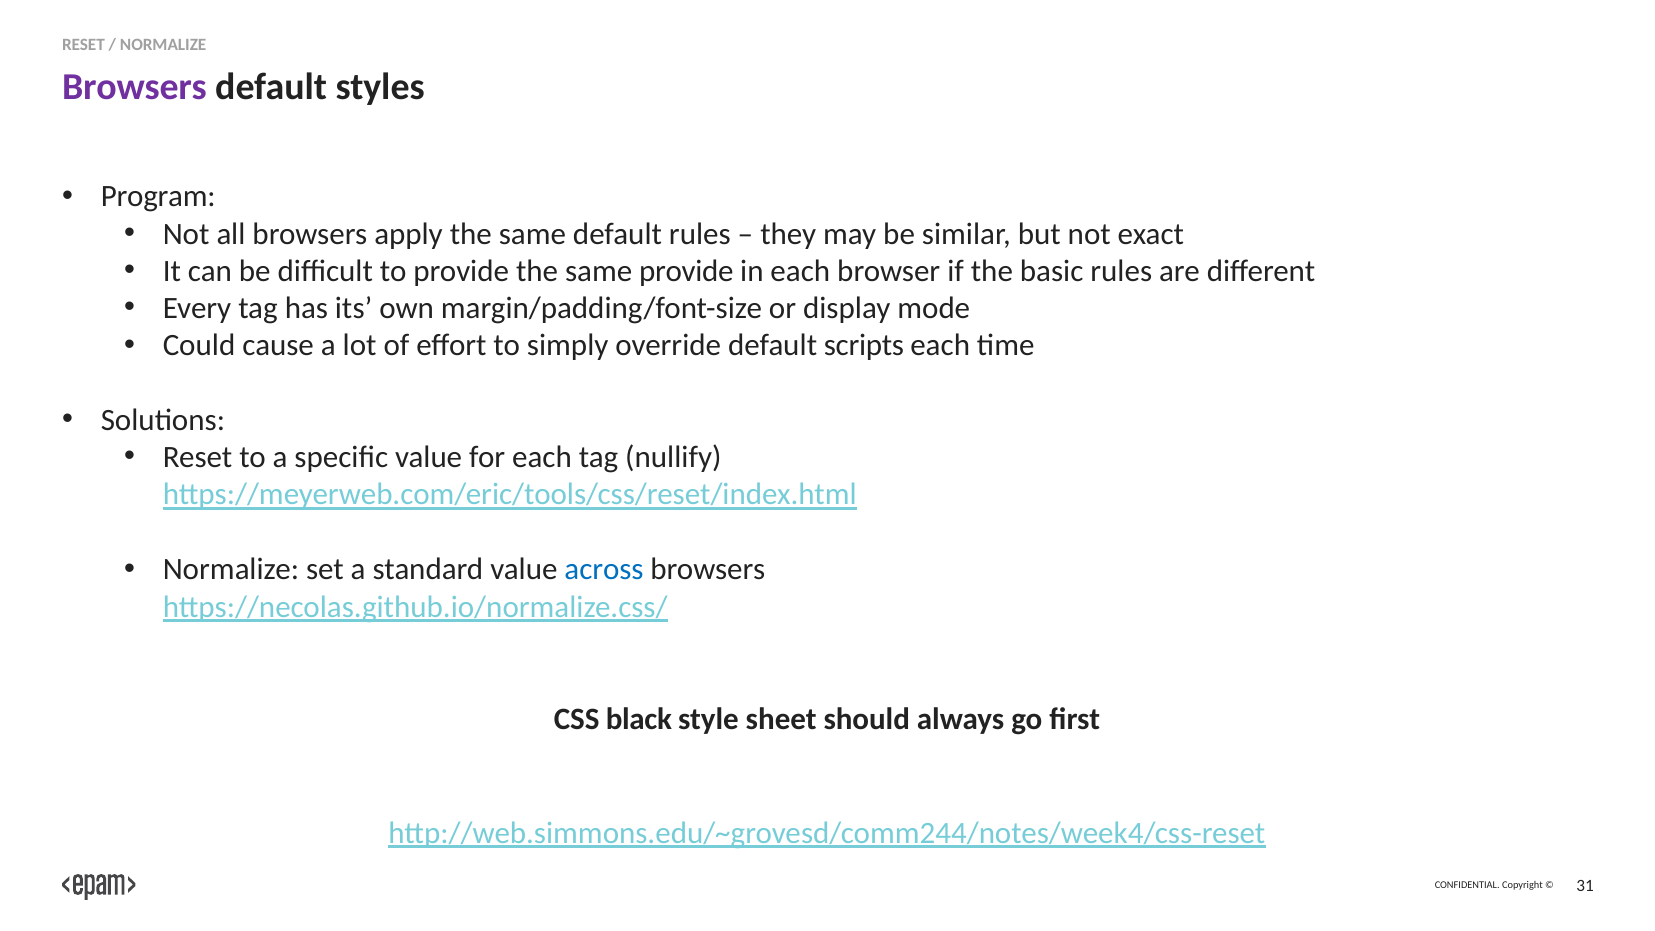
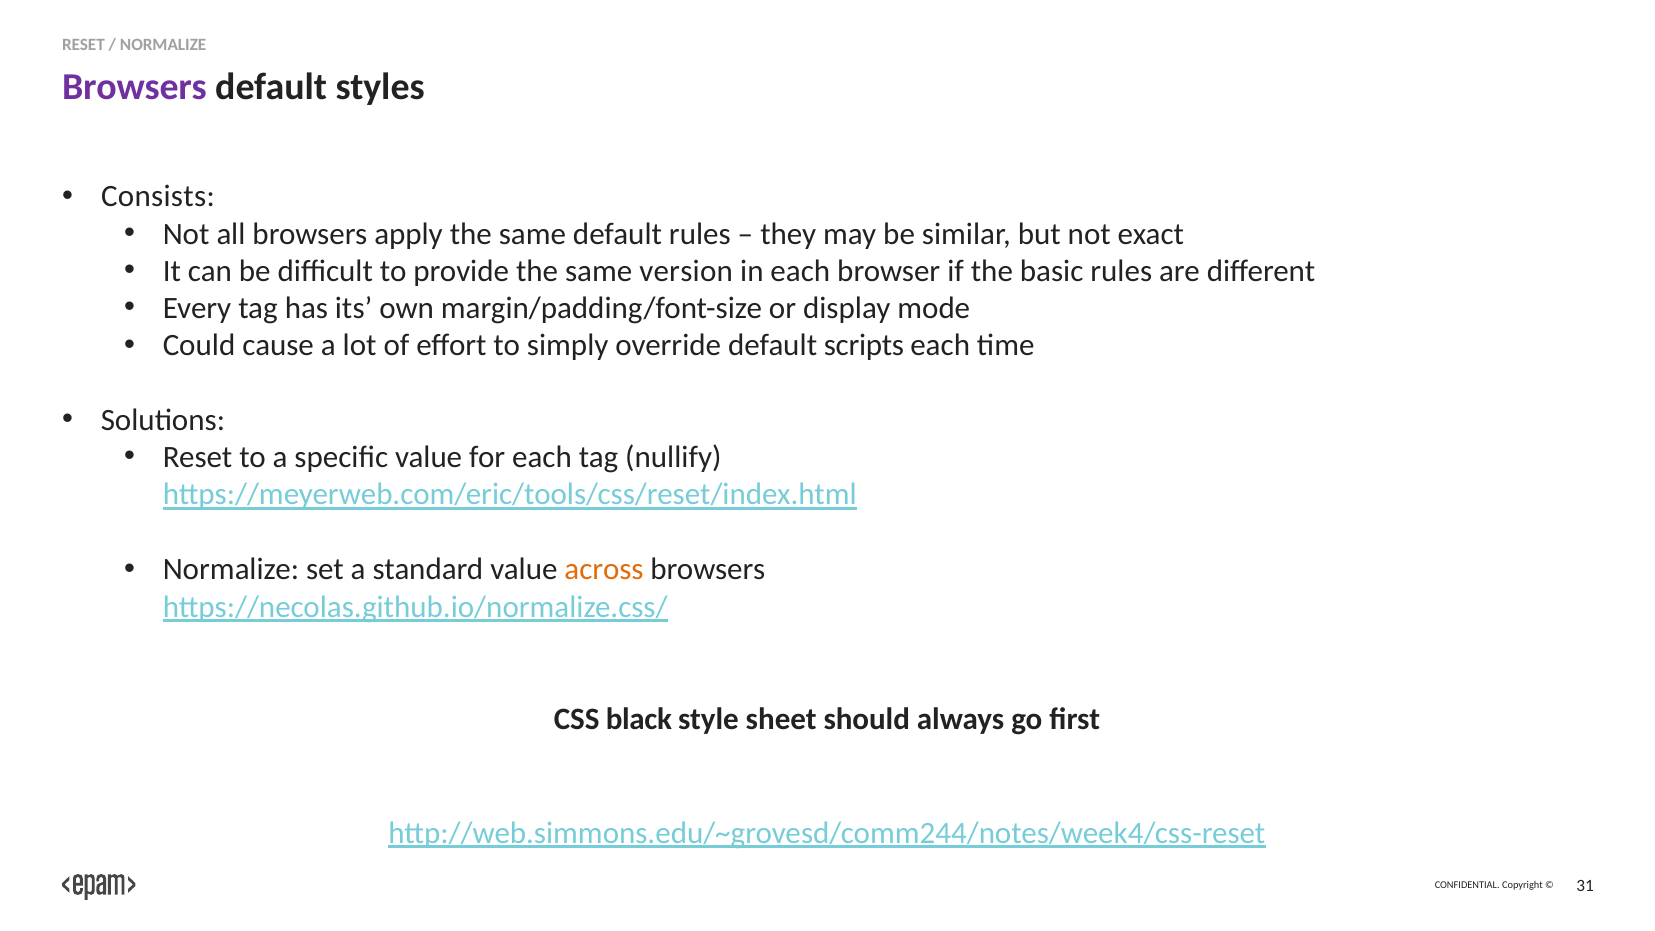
Program: Program -> Consists
same provide: provide -> version
across colour: blue -> orange
